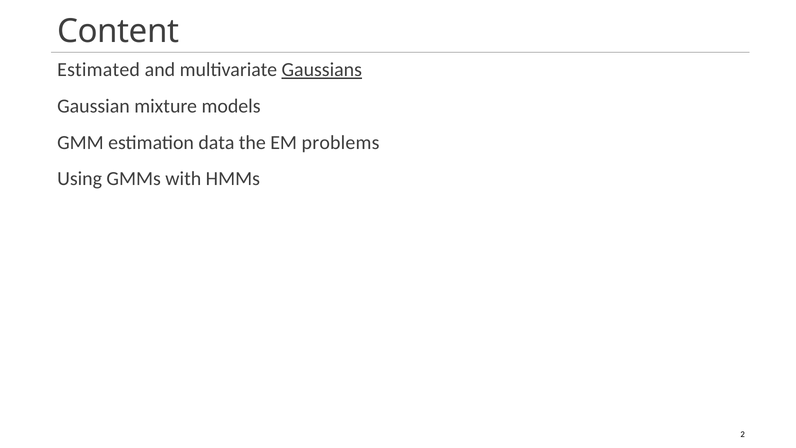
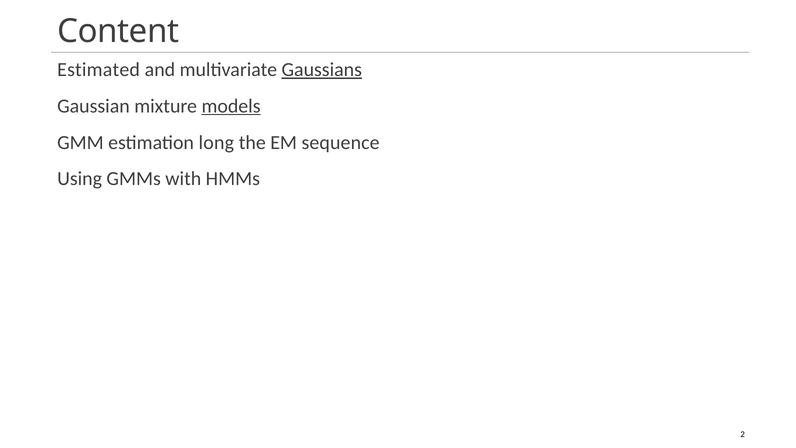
models underline: none -> present
data: data -> long
problems: problems -> sequence
